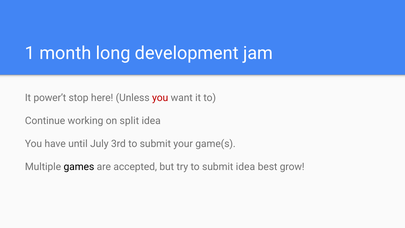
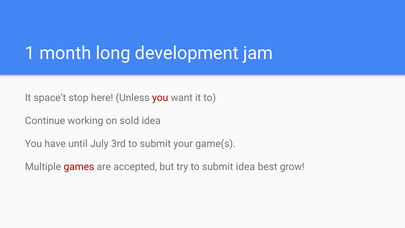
power’t: power’t -> space’t
split: split -> sold
games colour: black -> red
